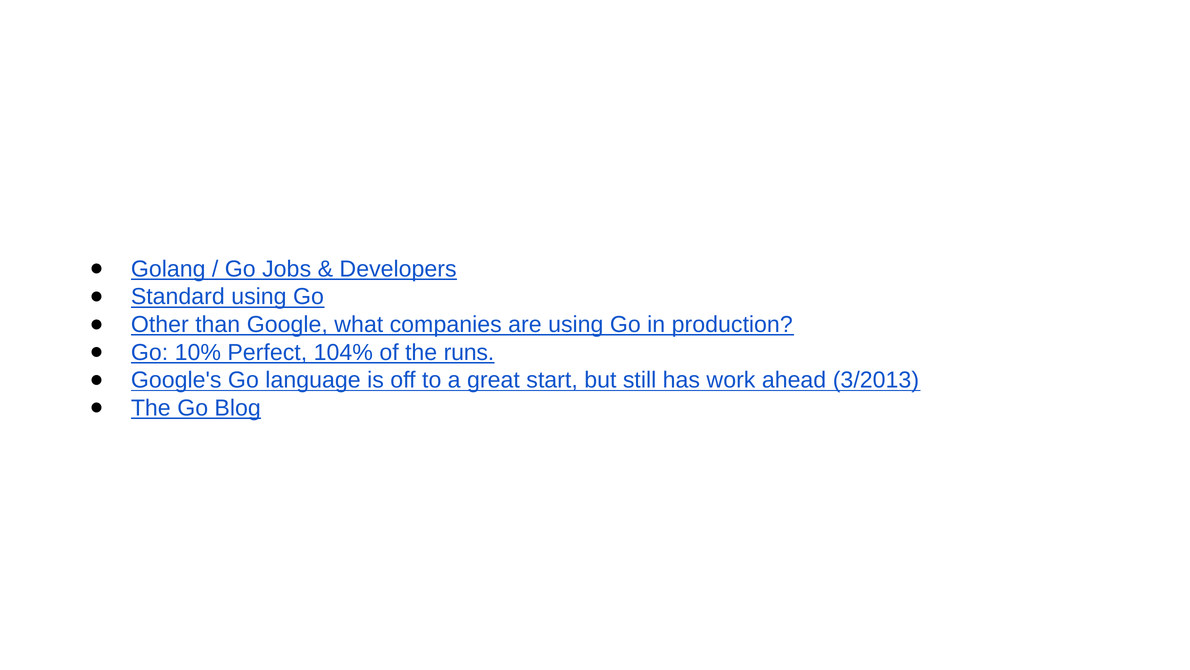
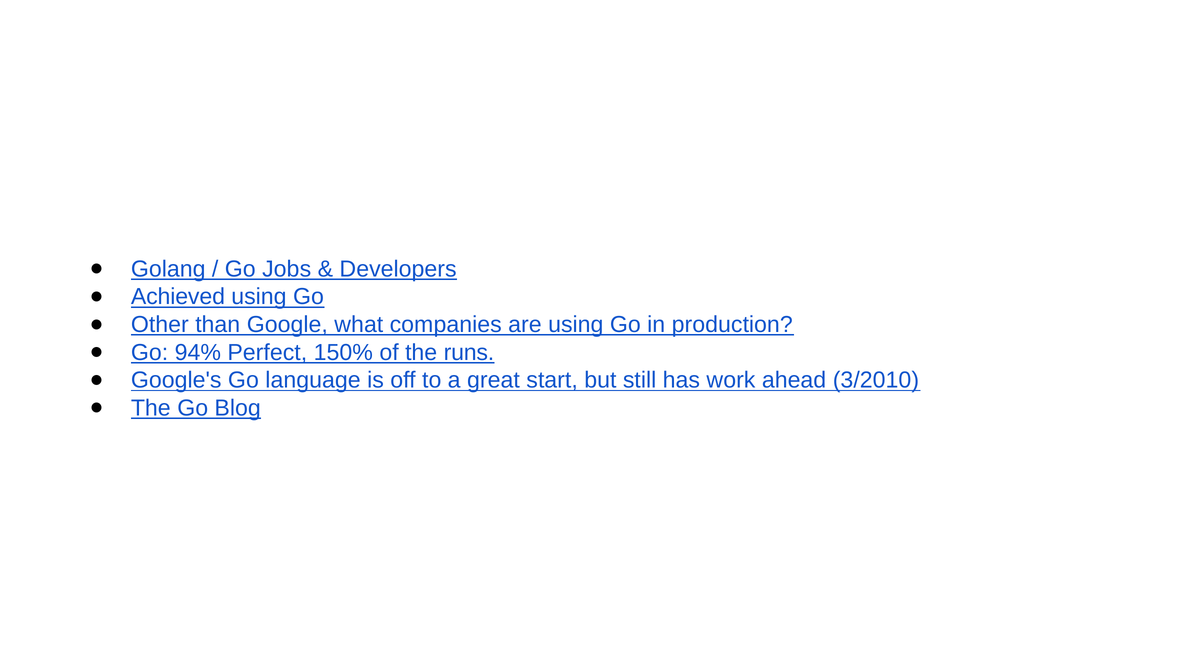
Standard: Standard -> Achieved
10%: 10% -> 94%
104%: 104% -> 150%
3/2013: 3/2013 -> 3/2010
